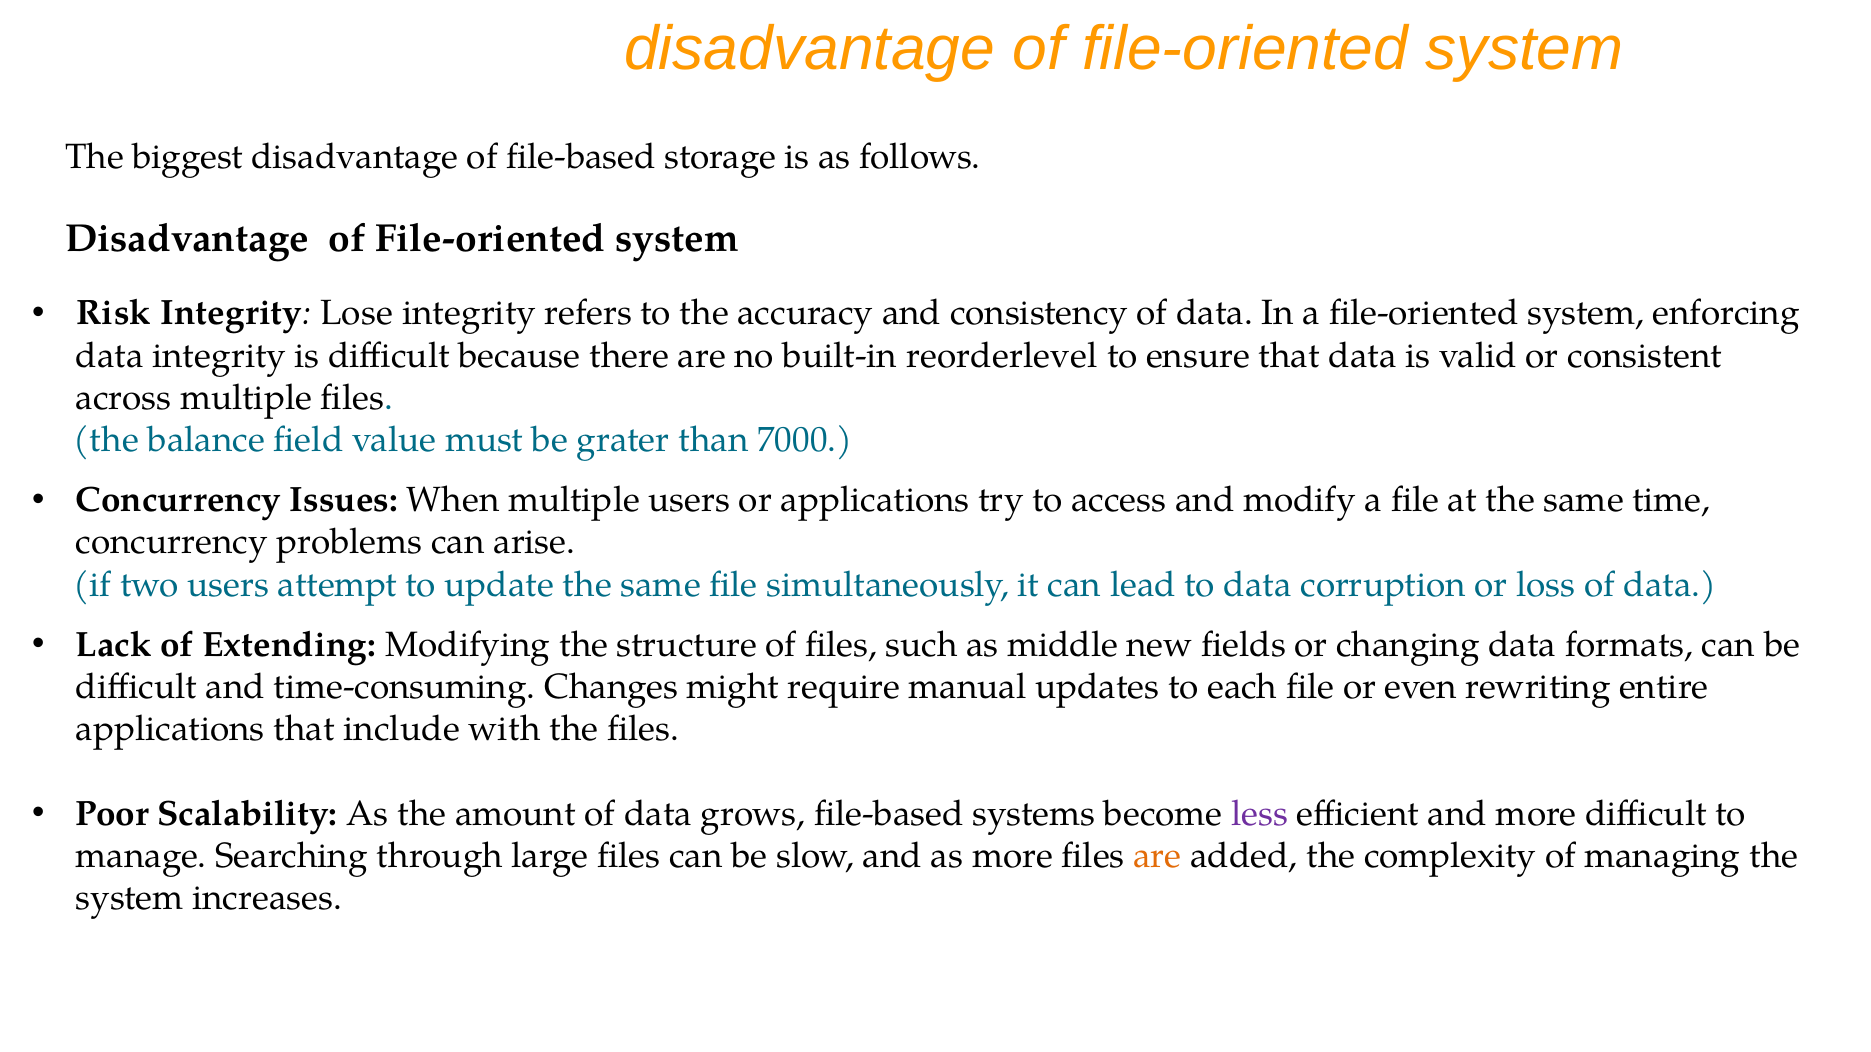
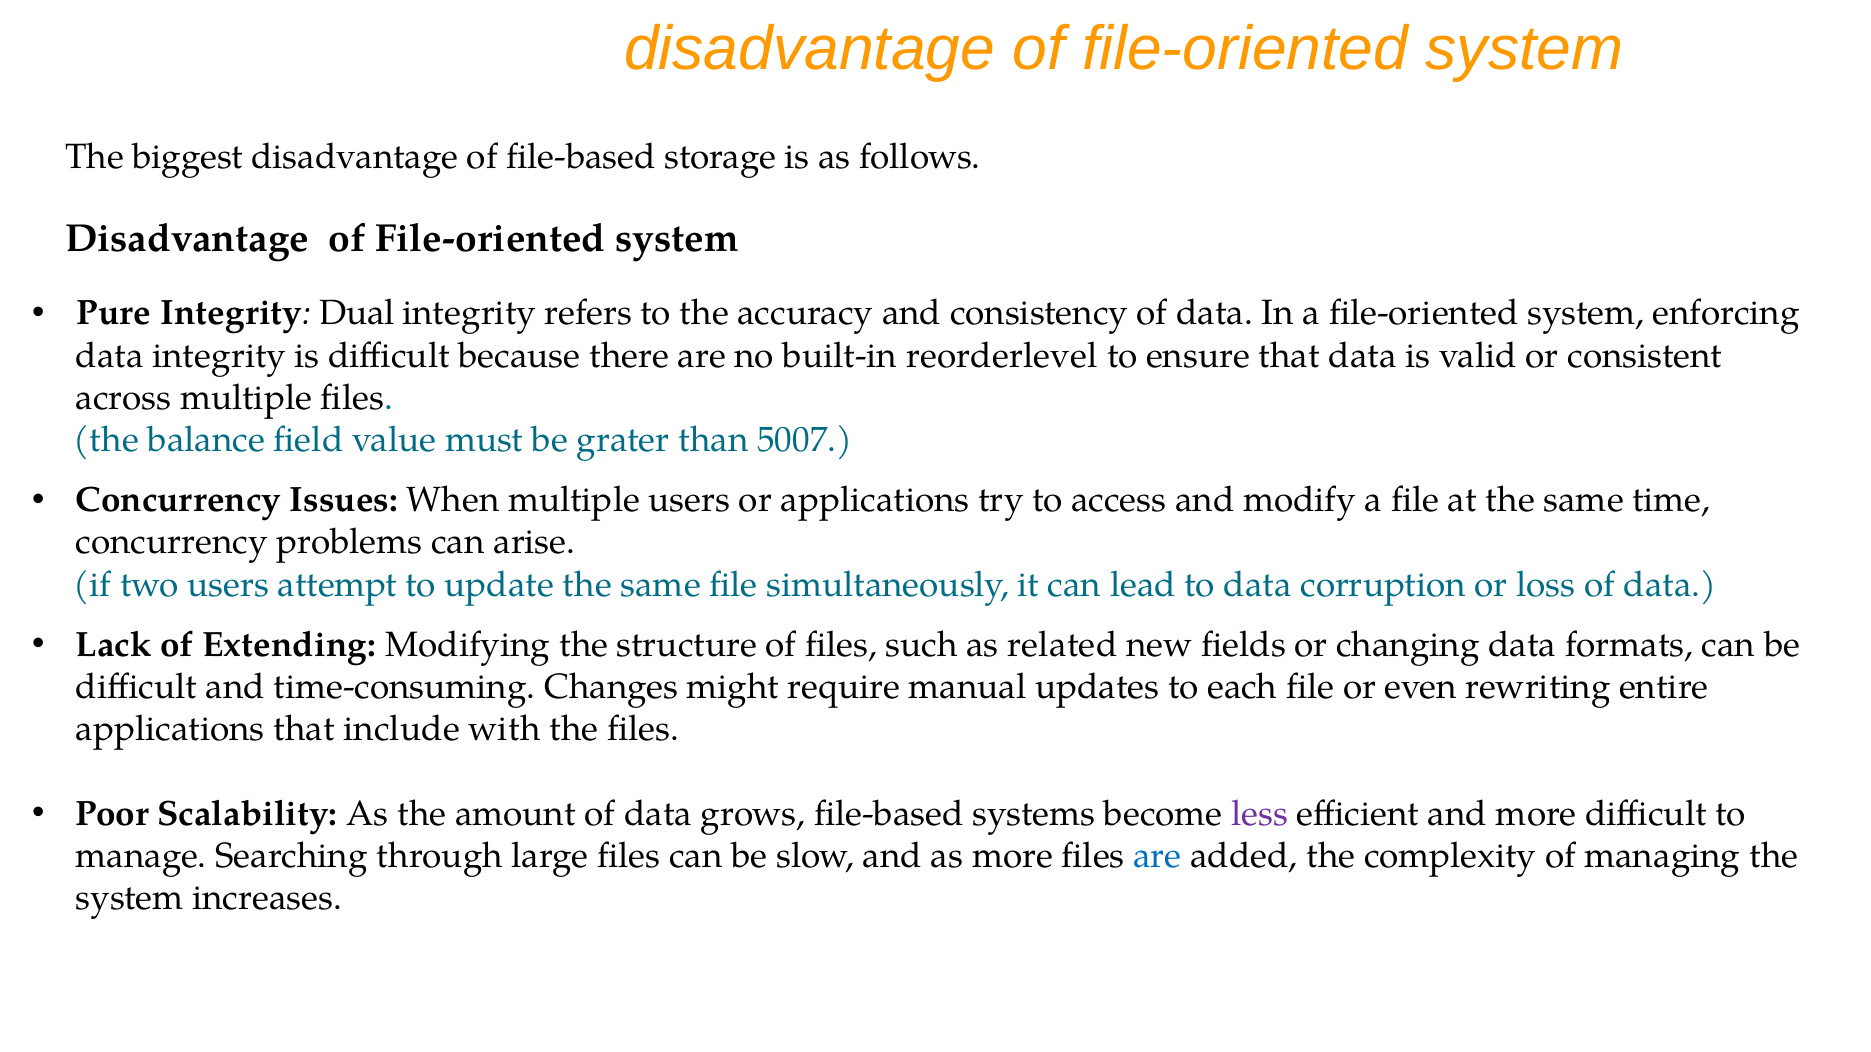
Risk: Risk -> Pure
Lose: Lose -> Dual
7000: 7000 -> 5007
middle: middle -> related
are at (1158, 856) colour: orange -> blue
